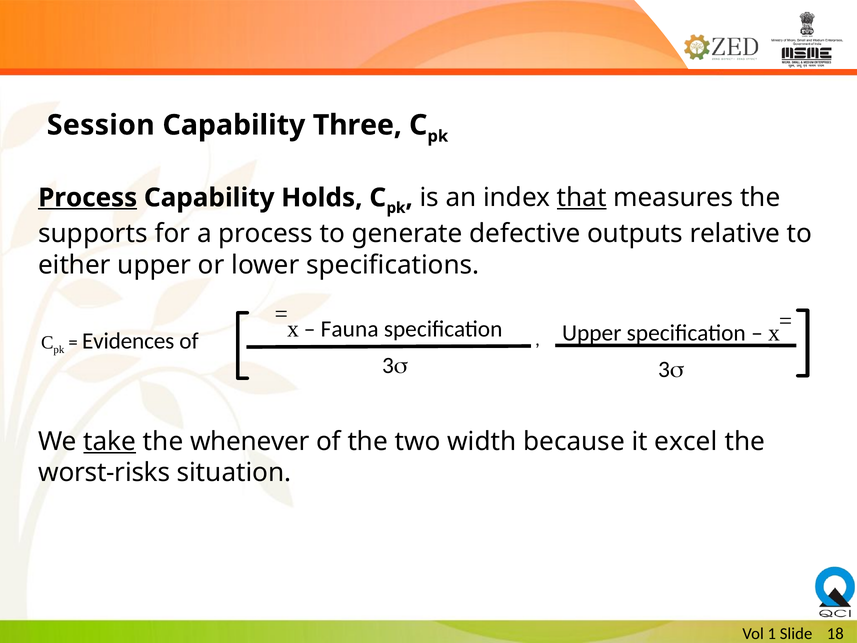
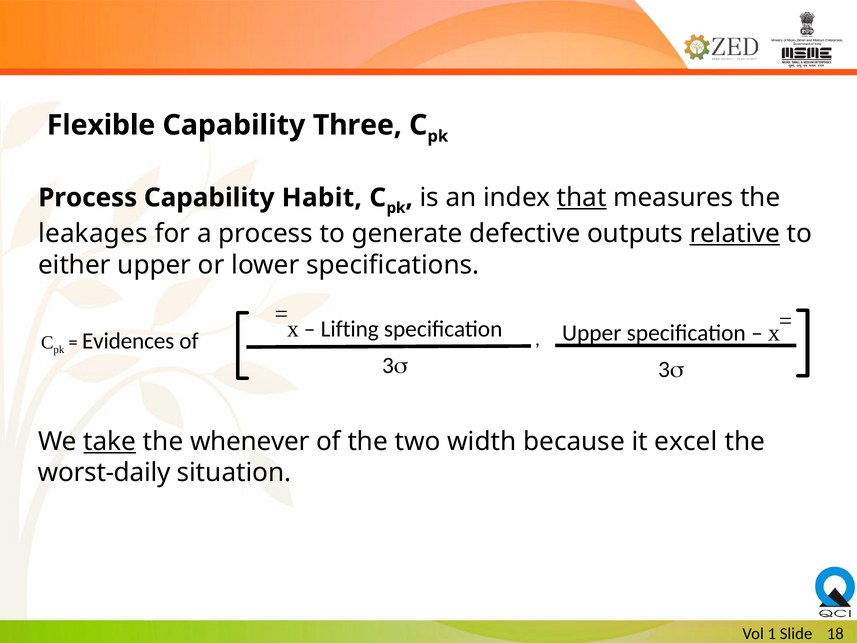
Session: Session -> Flexible
Process at (88, 198) underline: present -> none
Holds: Holds -> Habit
supports: supports -> leakages
relative underline: none -> present
Fauna: Fauna -> Lifting
worst-risks: worst-risks -> worst-daily
